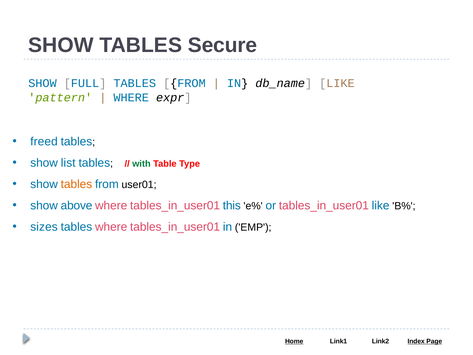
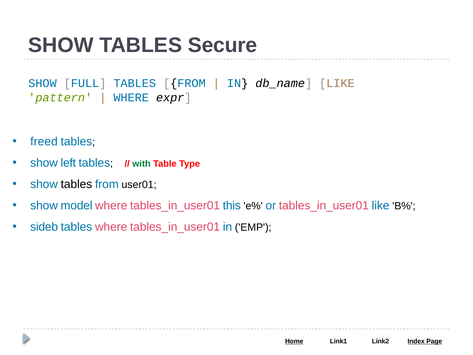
list: list -> left
tables at (76, 184) colour: orange -> black
above: above -> model
sizes: sizes -> sideb
